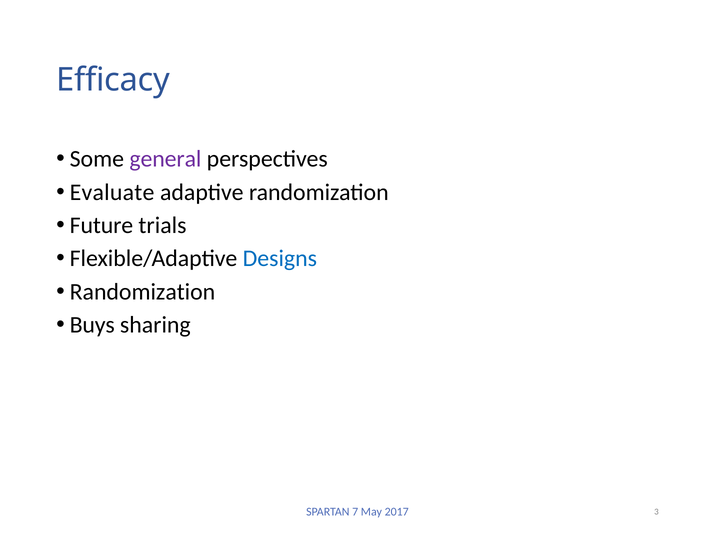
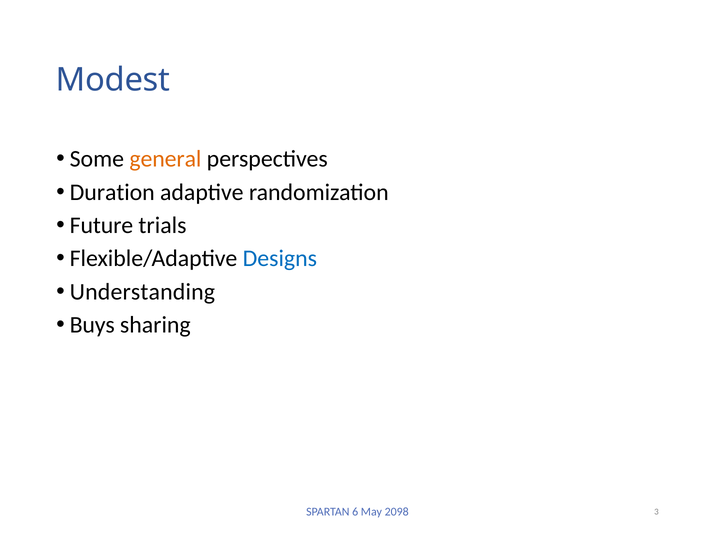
Efficacy: Efficacy -> Modest
general colour: purple -> orange
Evaluate: Evaluate -> Duration
Randomization at (142, 292): Randomization -> Understanding
7: 7 -> 6
2017: 2017 -> 2098
